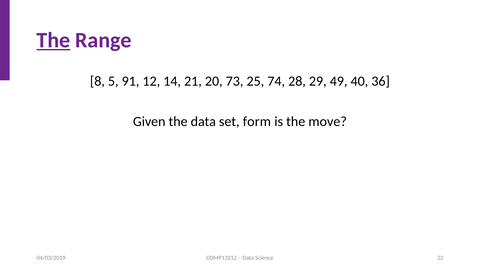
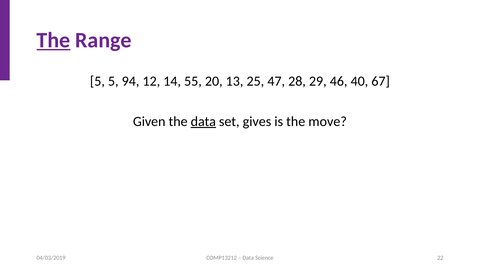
8 at (97, 81): 8 -> 5
91: 91 -> 94
21: 21 -> 55
73: 73 -> 13
74: 74 -> 47
49: 49 -> 46
36: 36 -> 67
data at (203, 121) underline: none -> present
form: form -> gives
